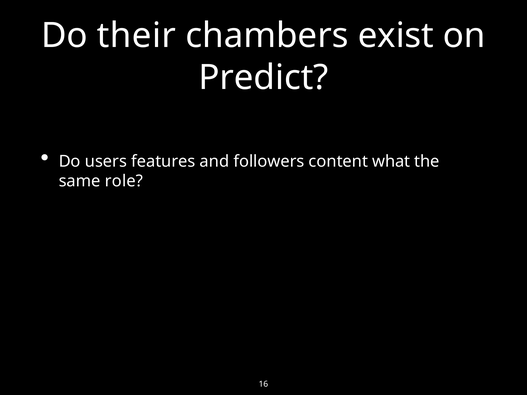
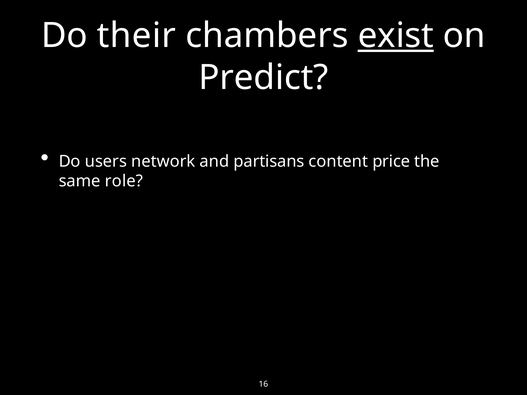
exist underline: none -> present
features: features -> network
followers: followers -> partisans
what: what -> price
